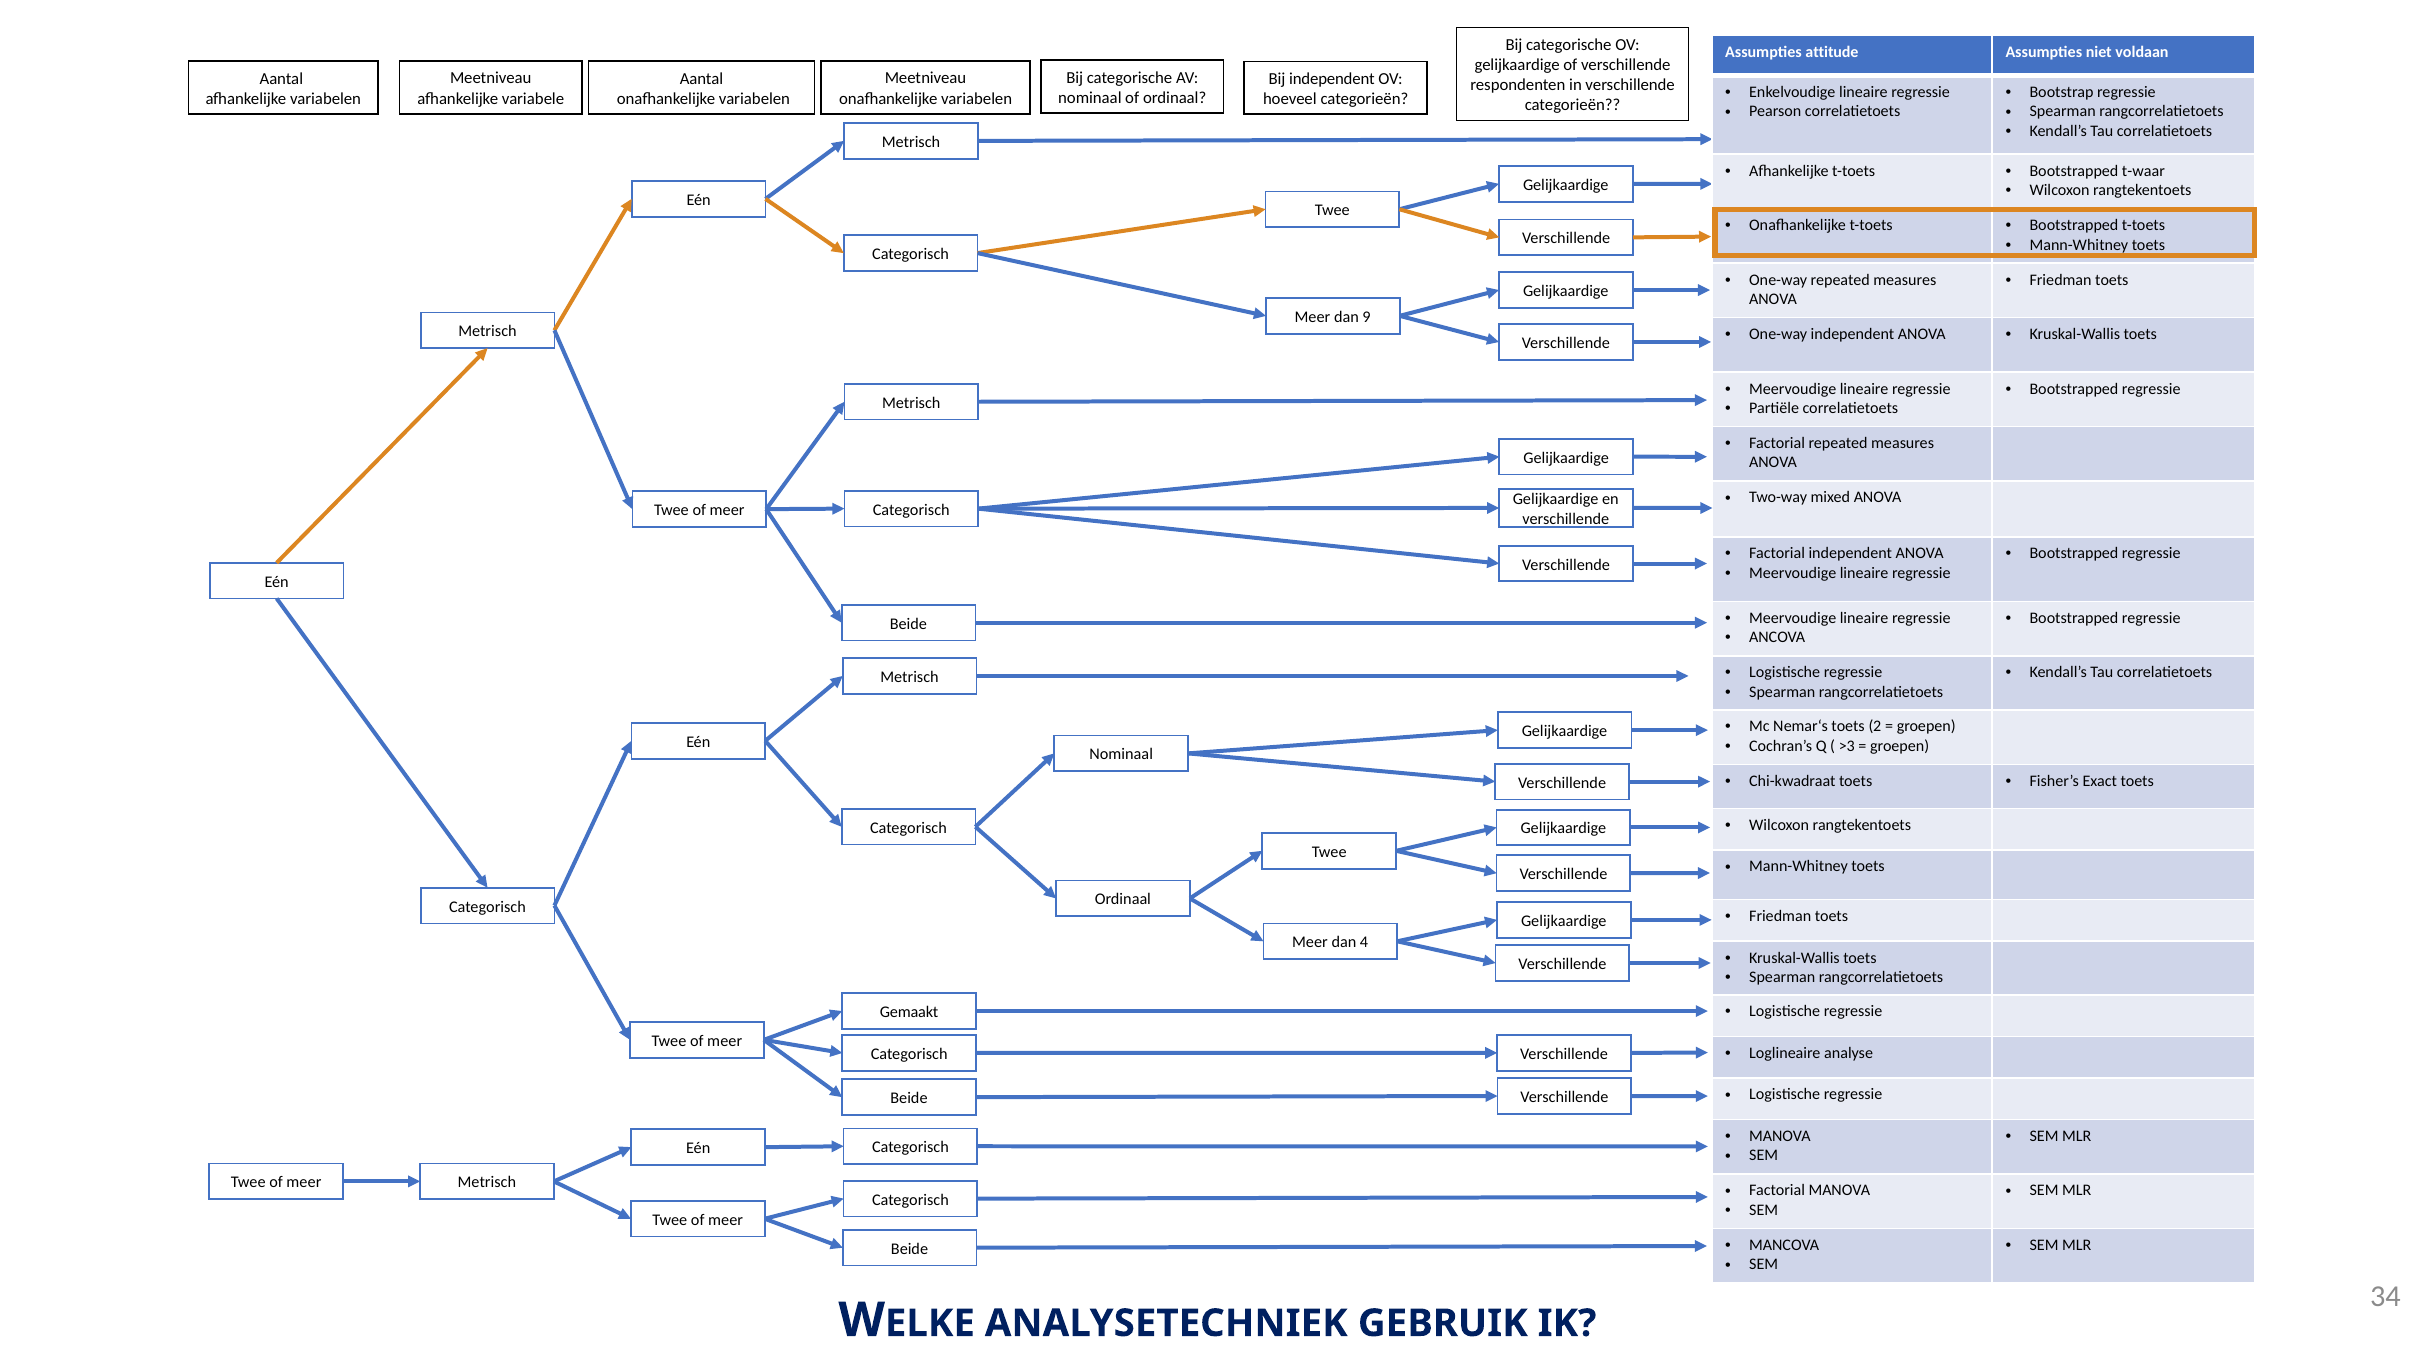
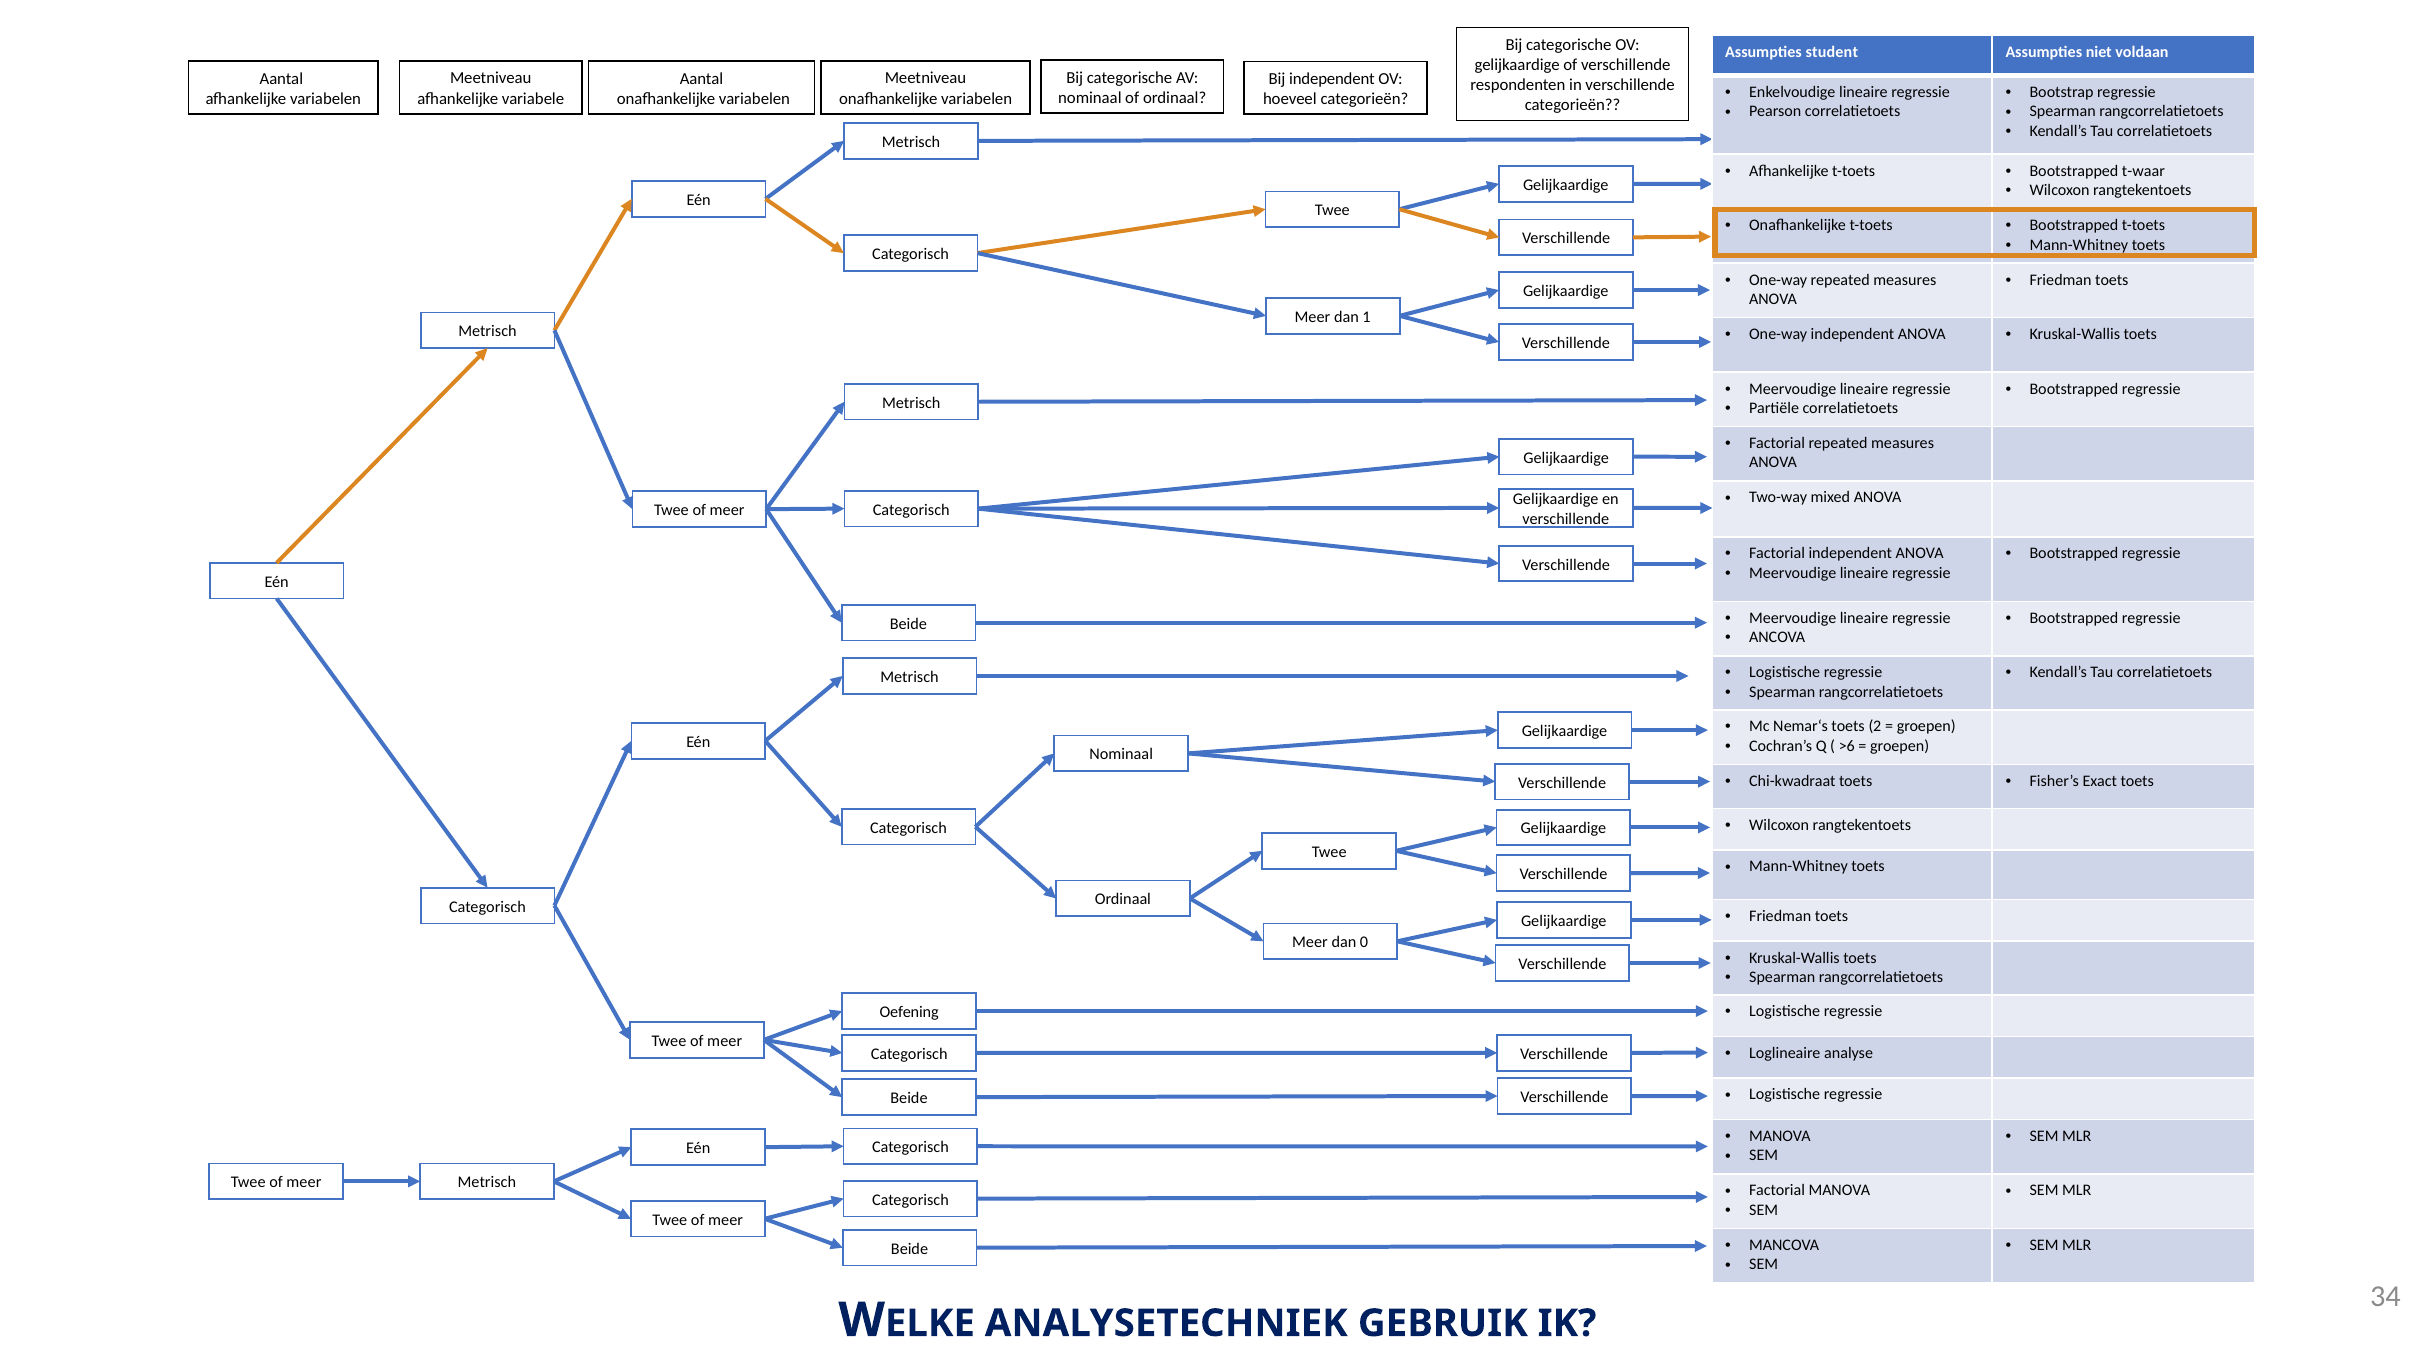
attitude: attitude -> student
9: 9 -> 1
>3: >3 -> >6
4: 4 -> 0
Gemaakt: Gemaakt -> Oefening
